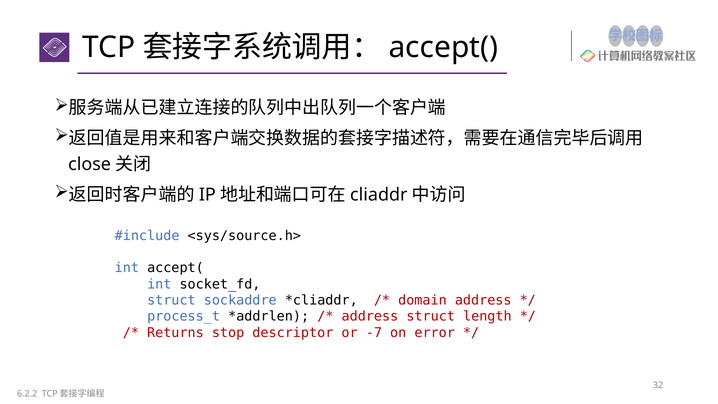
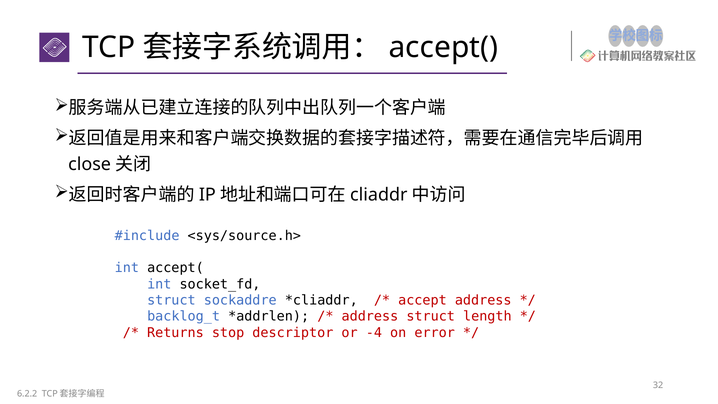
domain: domain -> accept
process_t: process_t -> backlog_t
-7: -7 -> -4
